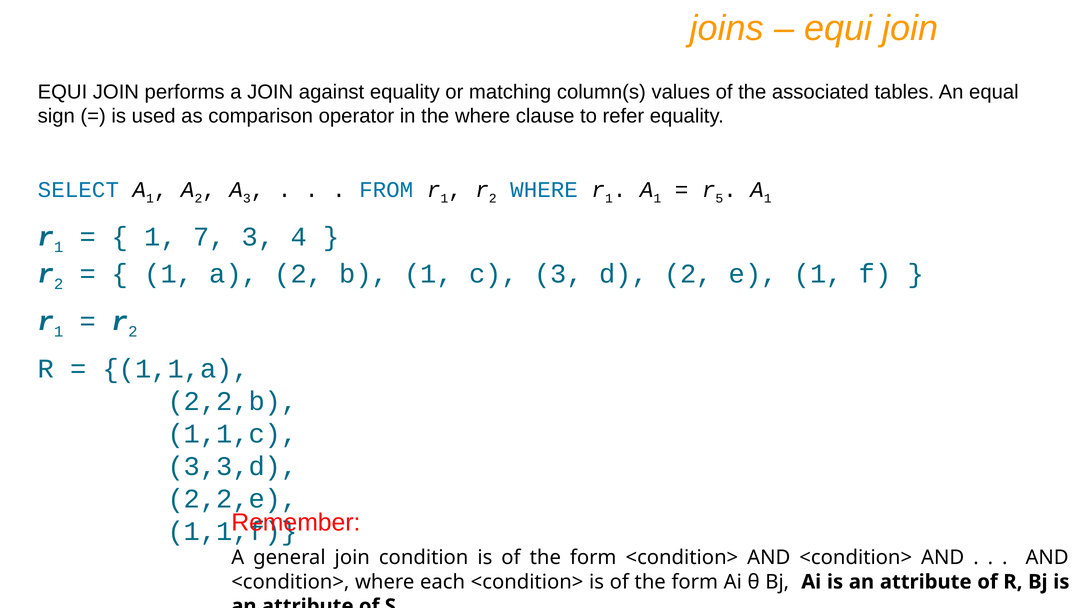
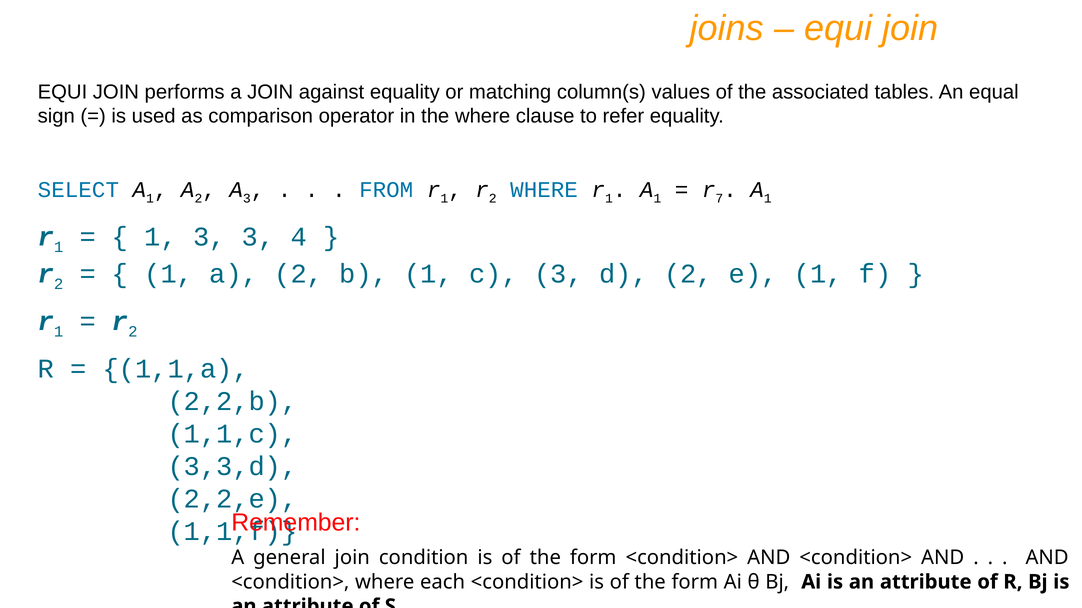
5: 5 -> 7
1 7: 7 -> 3
